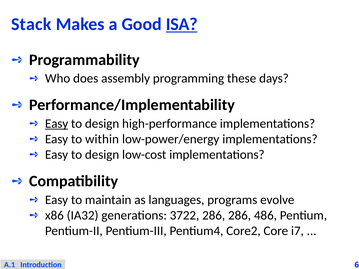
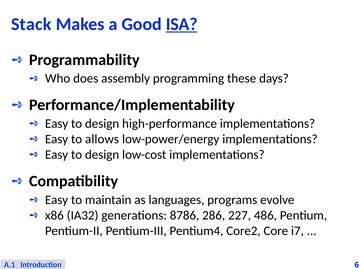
Easy at (57, 124) underline: present -> none
within: within -> allows
3722: 3722 -> 8786
286 286: 286 -> 227
